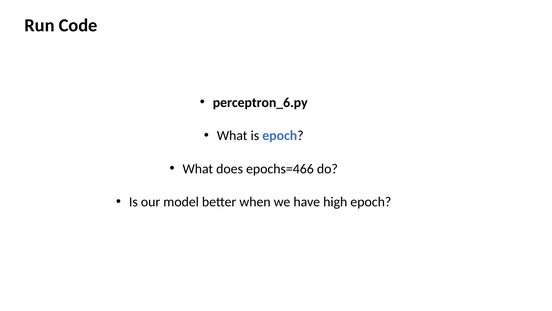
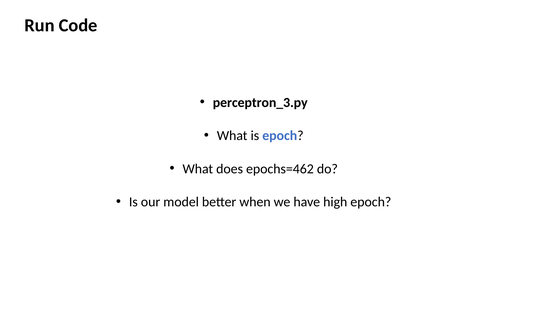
perceptron_6.py: perceptron_6.py -> perceptron_3.py
epochs=466: epochs=466 -> epochs=462
